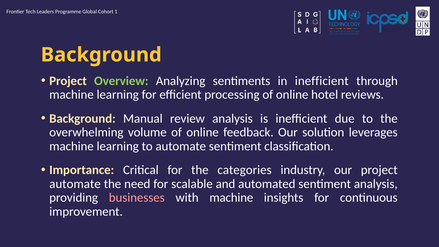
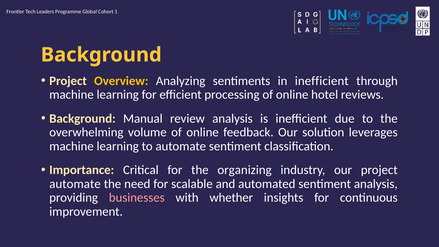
Overview colour: light green -> yellow
categories: categories -> organizing
with machine: machine -> whether
